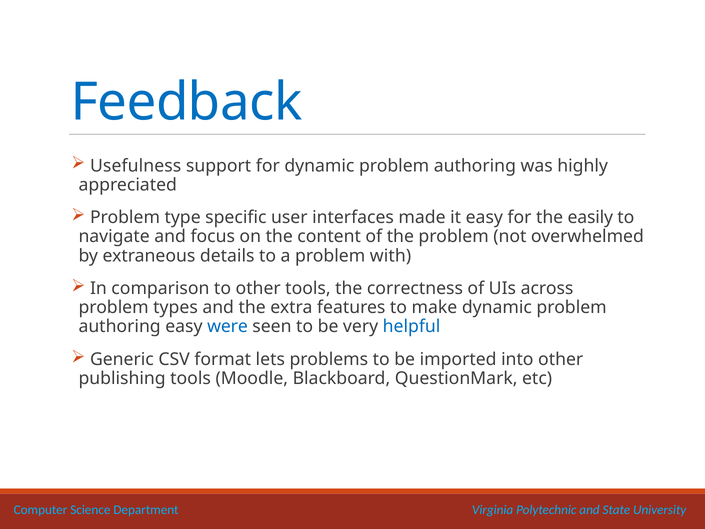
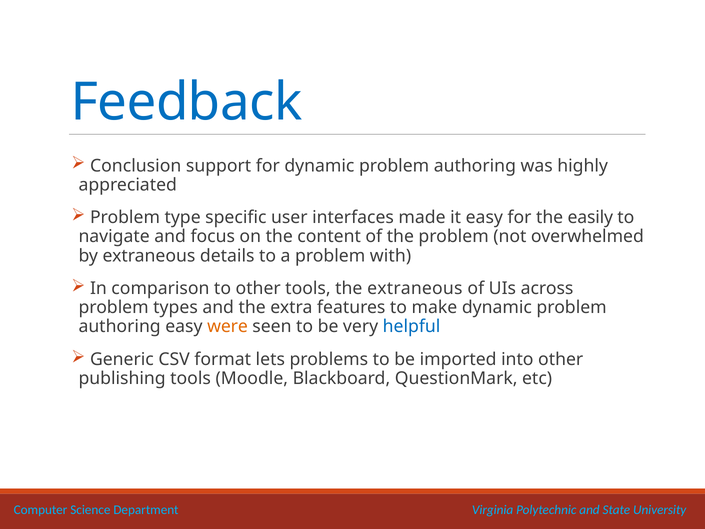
Usefulness: Usefulness -> Conclusion
the correctness: correctness -> extraneous
were colour: blue -> orange
